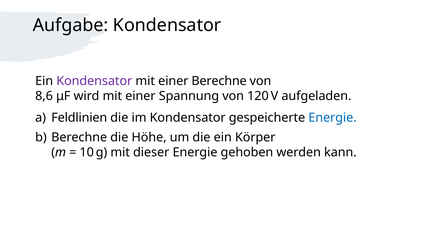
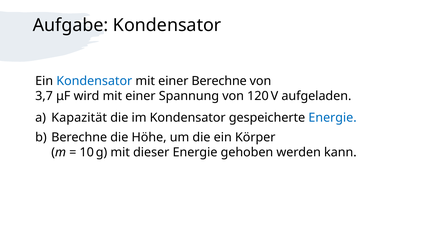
Kondensator at (94, 81) colour: purple -> blue
8,6: 8,6 -> 3,7
Feldlinien: Feldlinien -> Kapazität
